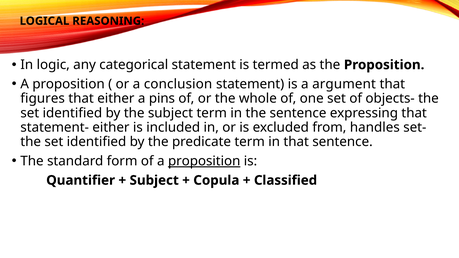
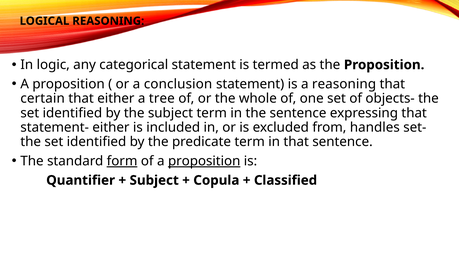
a argument: argument -> reasoning
figures: figures -> certain
pins: pins -> tree
form underline: none -> present
